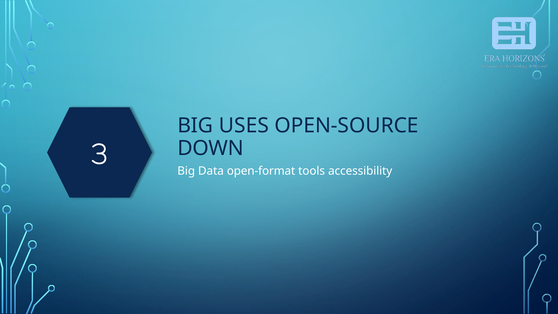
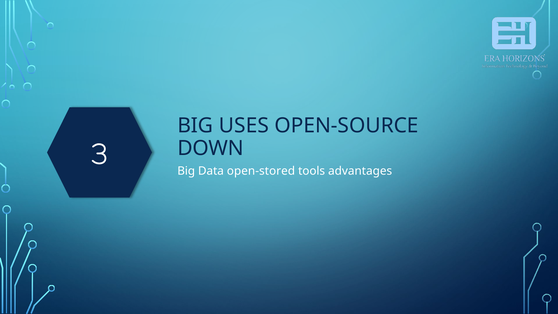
open-format: open-format -> open-stored
accessibility: accessibility -> advantages
